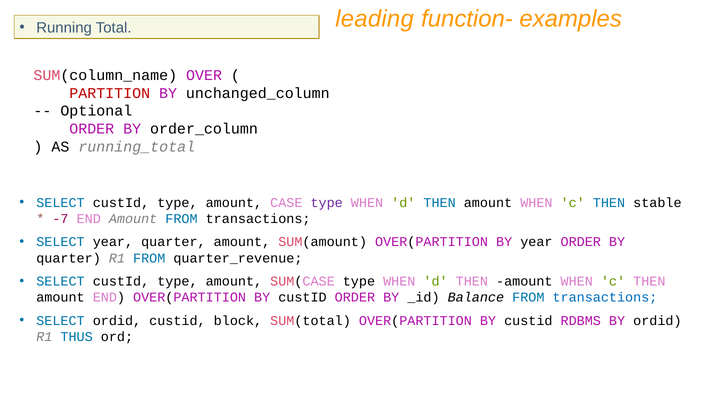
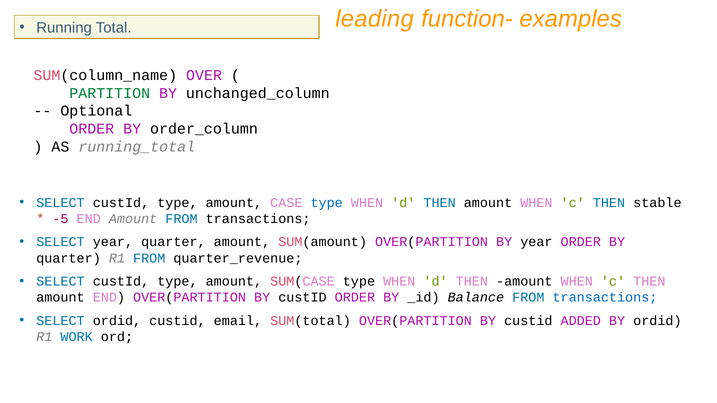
PARTITION colour: red -> green
type at (327, 203) colour: purple -> blue
-7: -7 -> -5
block: block -> email
RDBMS: RDBMS -> ADDED
THUS: THUS -> WORK
